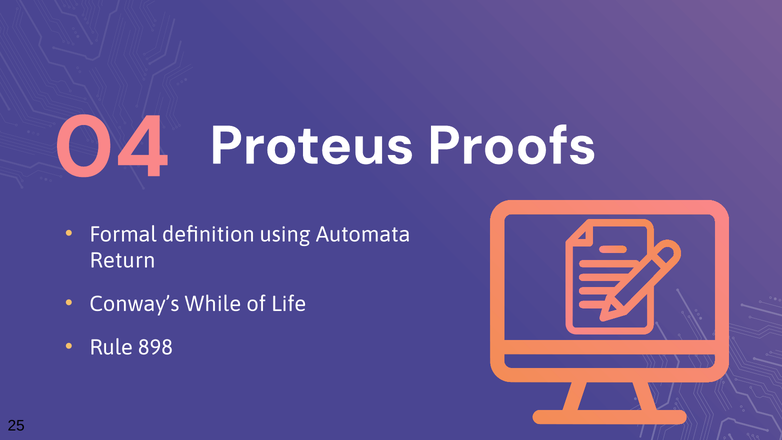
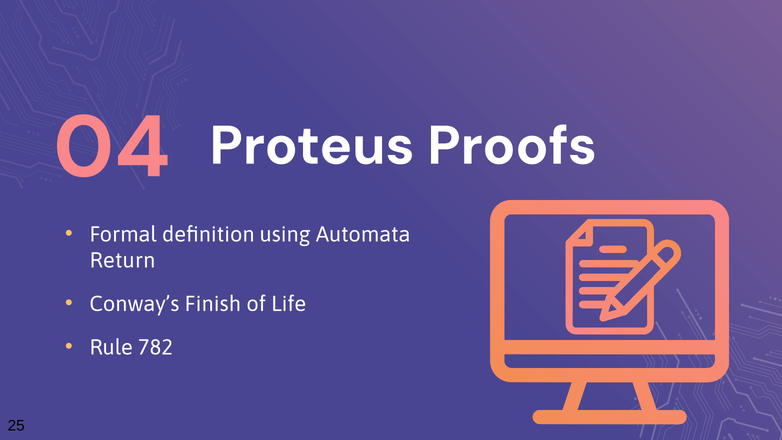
While: While -> Finish
898: 898 -> 782
